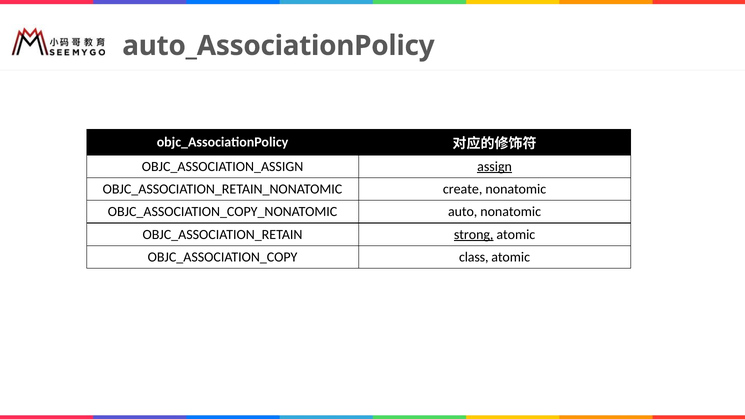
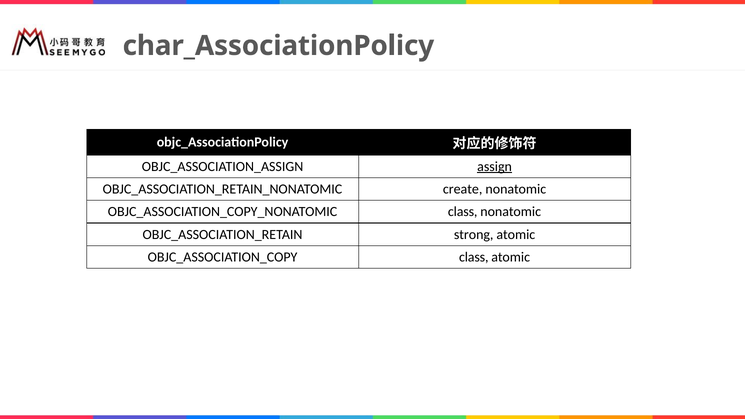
auto_AssociationPolicy: auto_AssociationPolicy -> char_AssociationPolicy
auto at (463, 212): auto -> class
strong underline: present -> none
